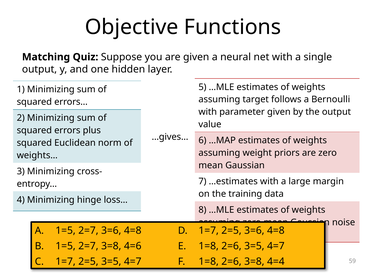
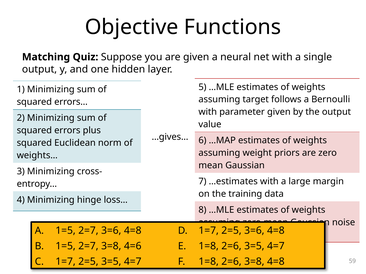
3=8 4=4: 4=4 -> 4=8
